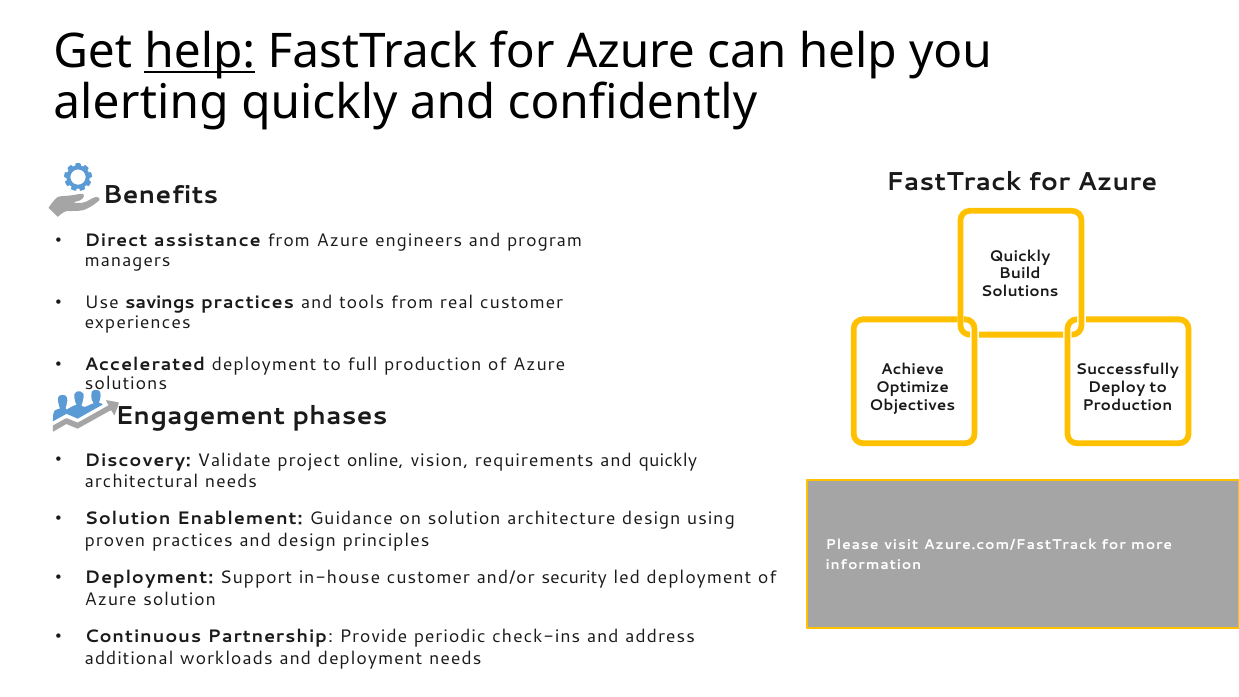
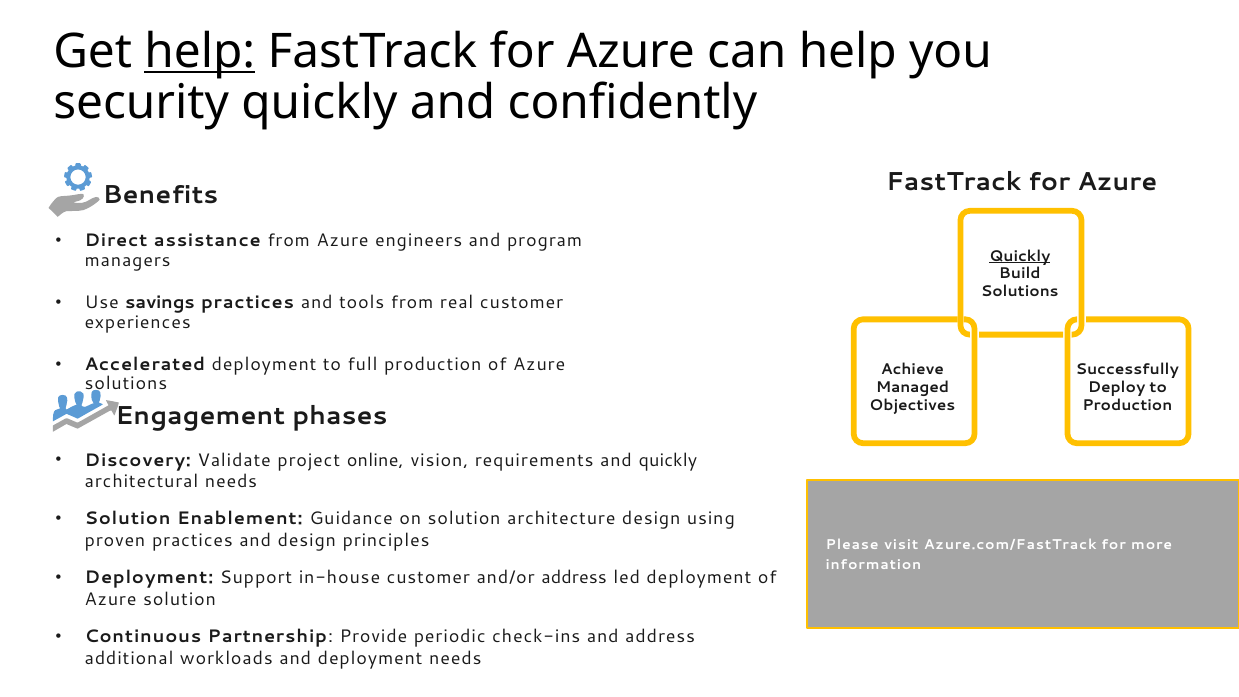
alerting: alerting -> security
Quickly at (1020, 256) underline: none -> present
Optimize: Optimize -> Managed
and/or security: security -> address
